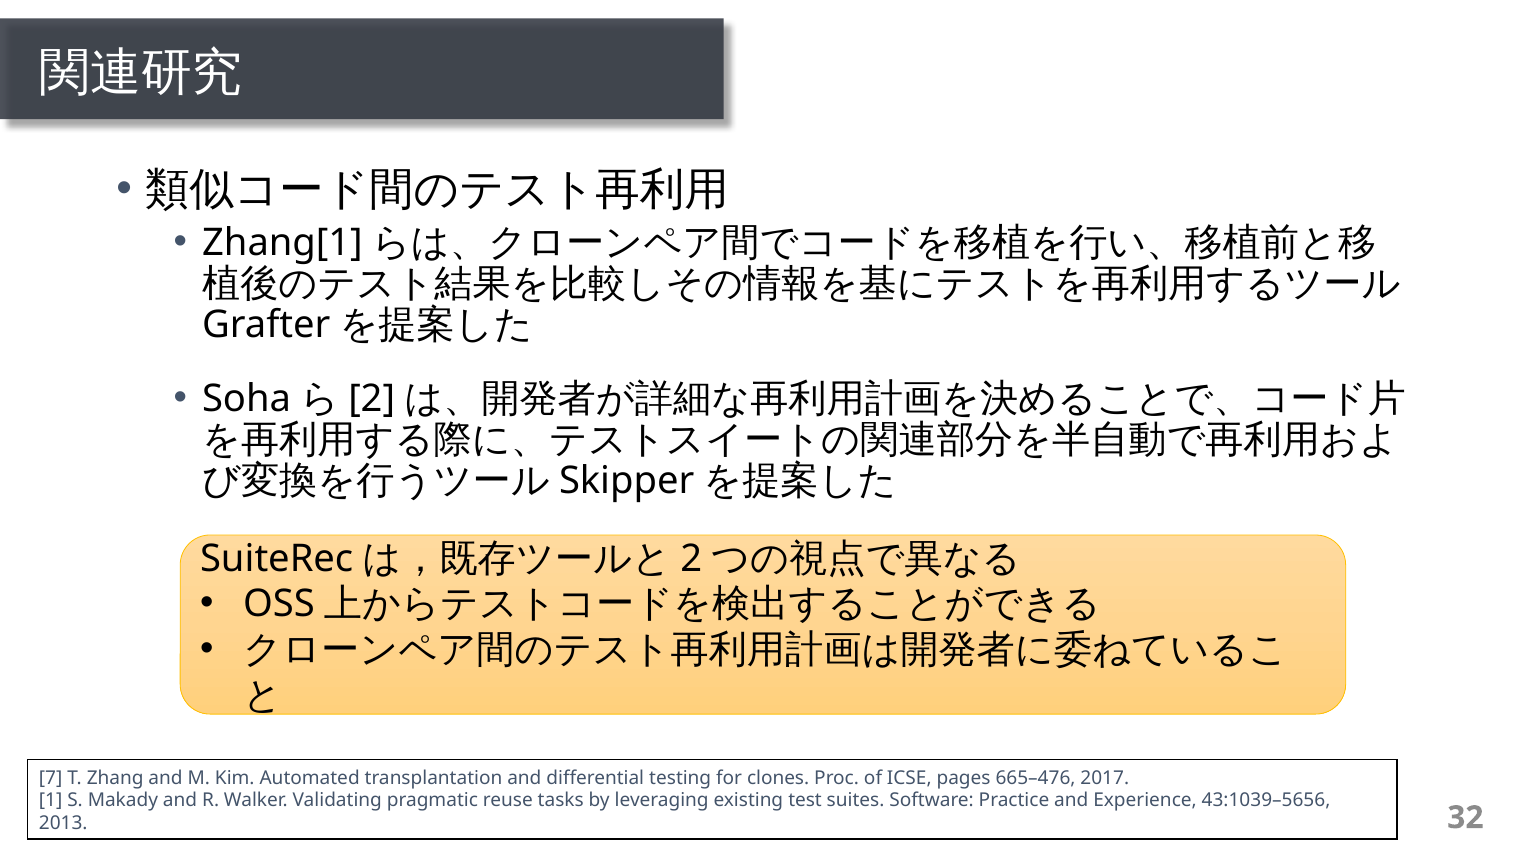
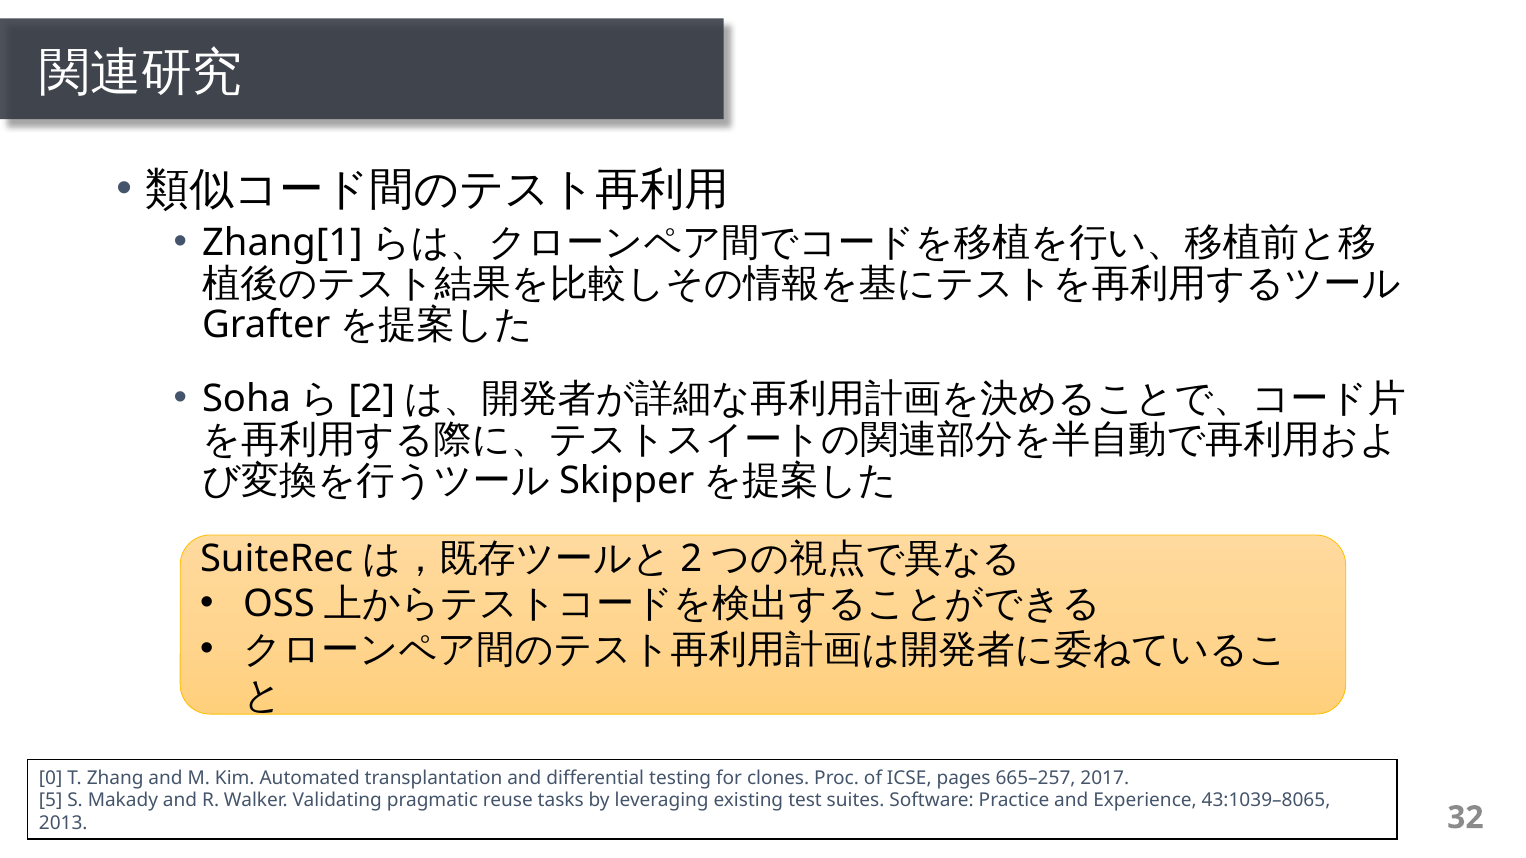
7: 7 -> 0
665–476: 665–476 -> 665–257
1: 1 -> 5
43:1039–5656: 43:1039–5656 -> 43:1039–8065
